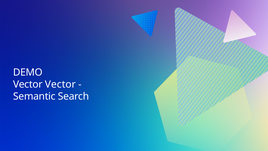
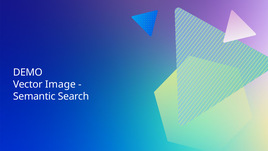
Vector Vector: Vector -> Image
